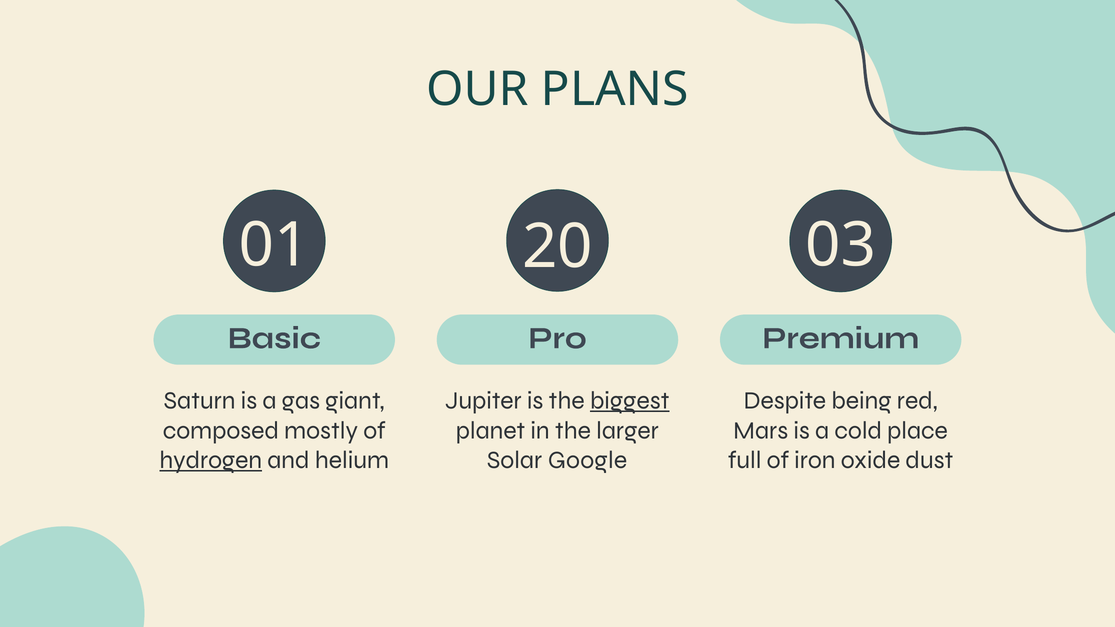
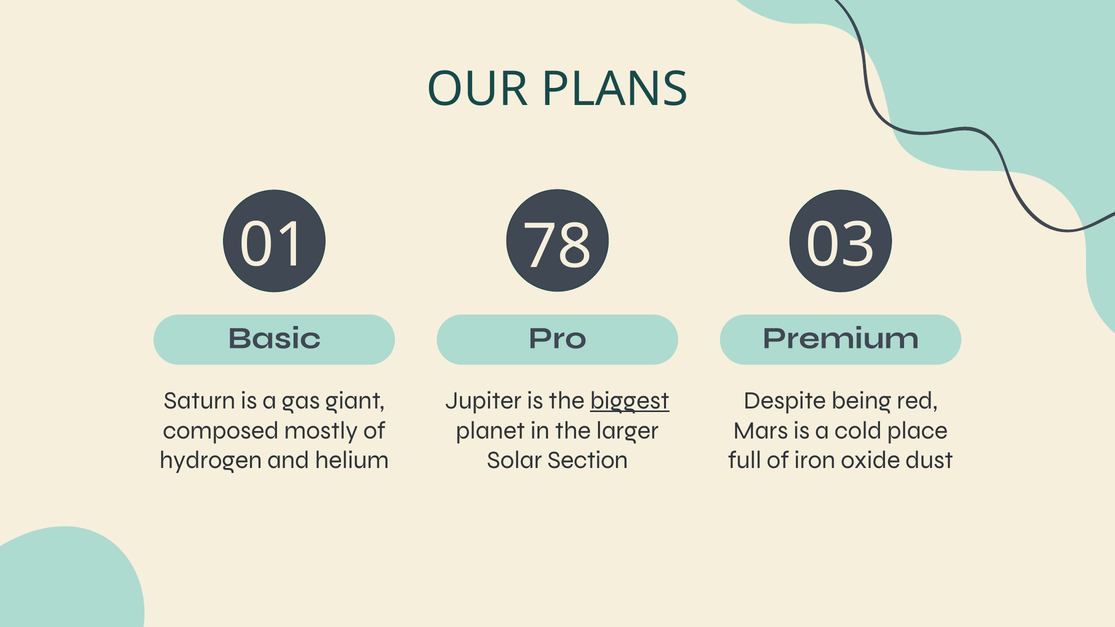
20: 20 -> 78
hydrogen underline: present -> none
Google: Google -> Section
